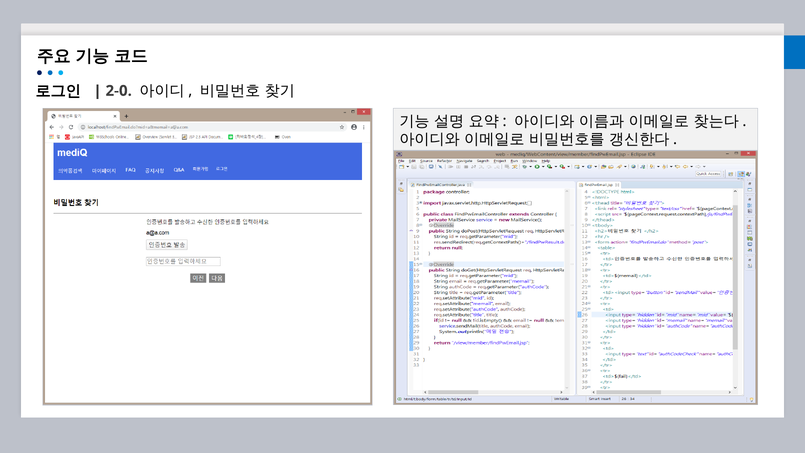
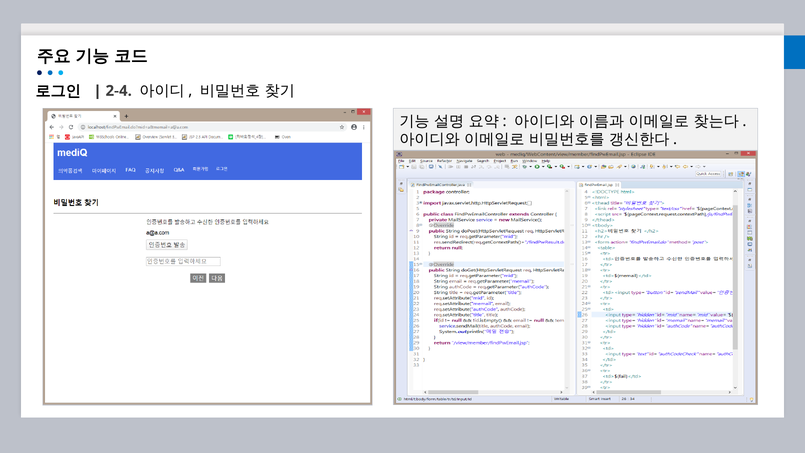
2-0: 2-0 -> 2-4
